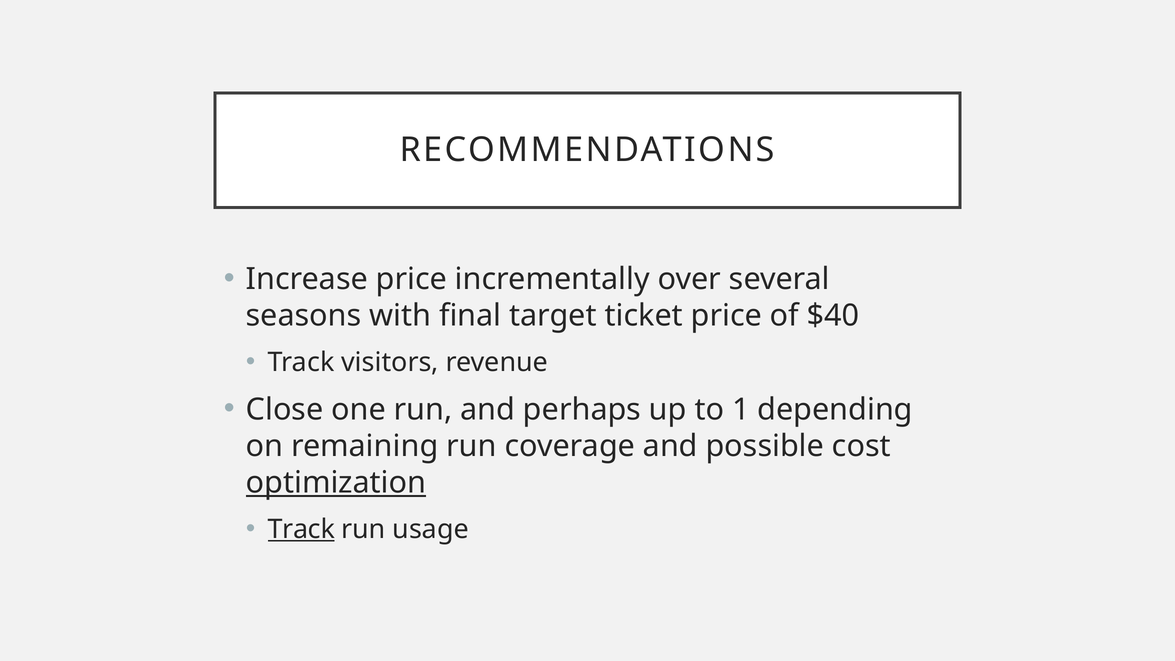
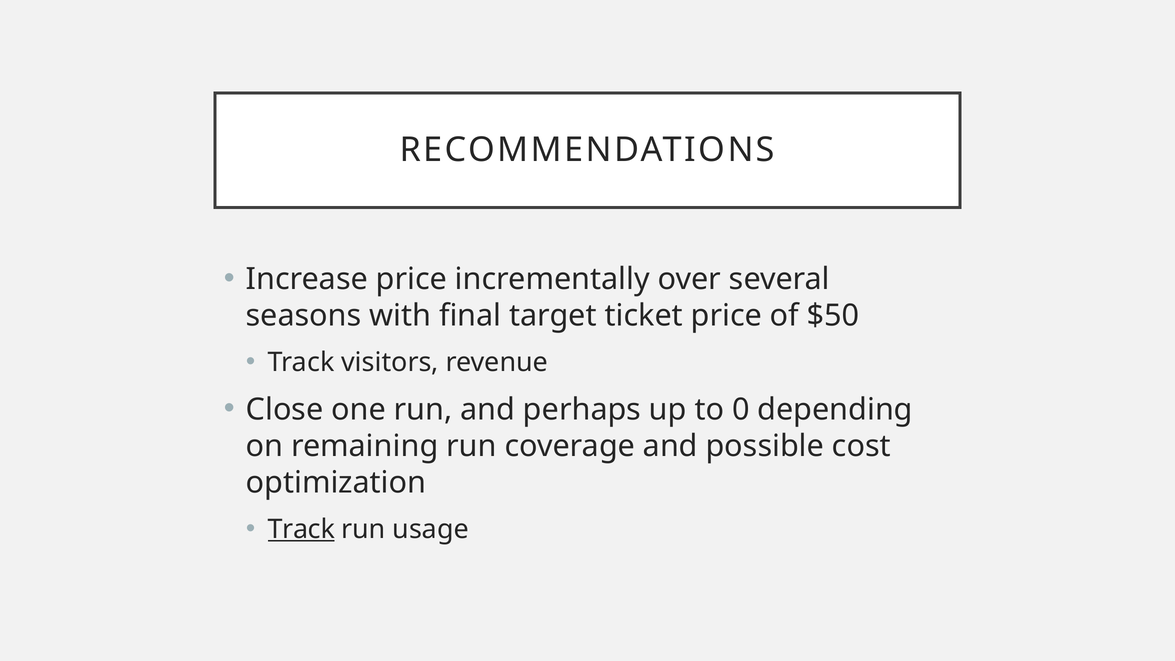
$40: $40 -> $50
1: 1 -> 0
optimization underline: present -> none
